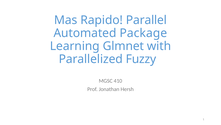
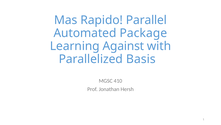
Glmnet: Glmnet -> Against
Fuzzy: Fuzzy -> Basis
